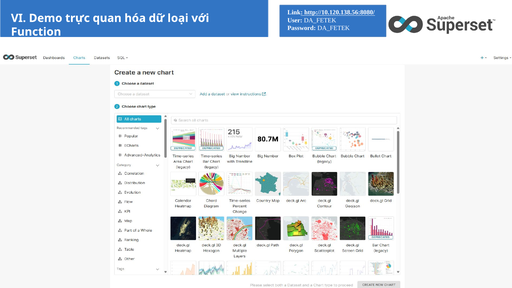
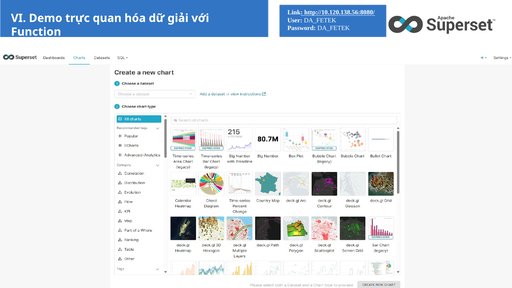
loại: loại -> giải
